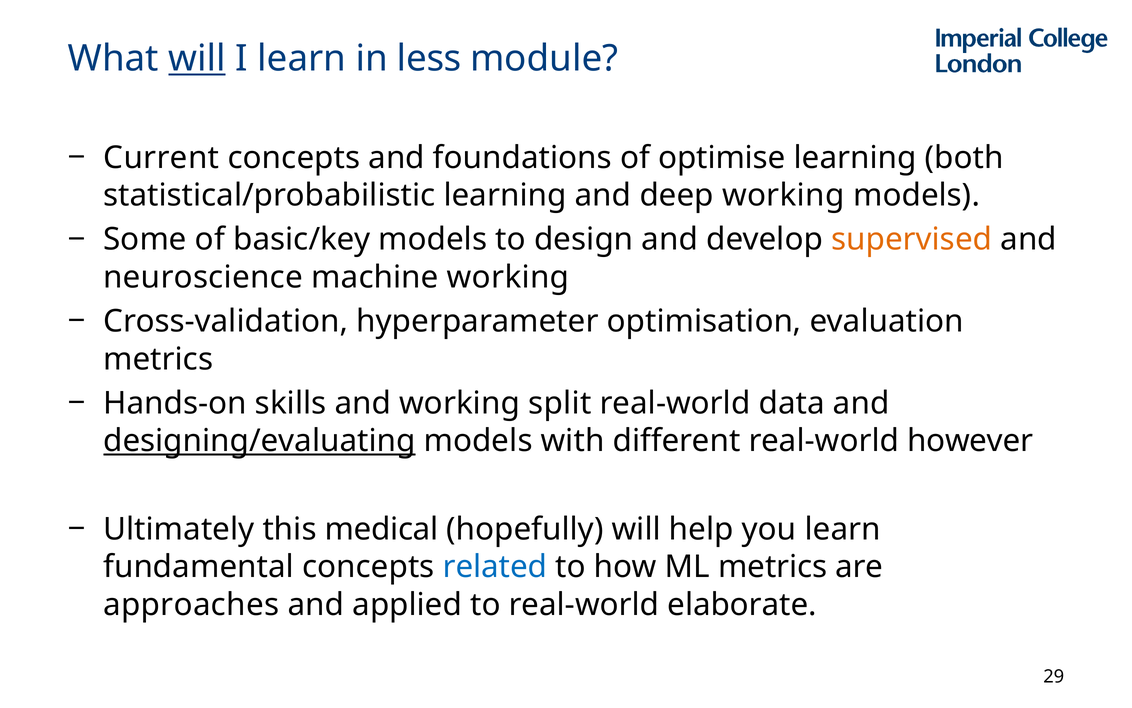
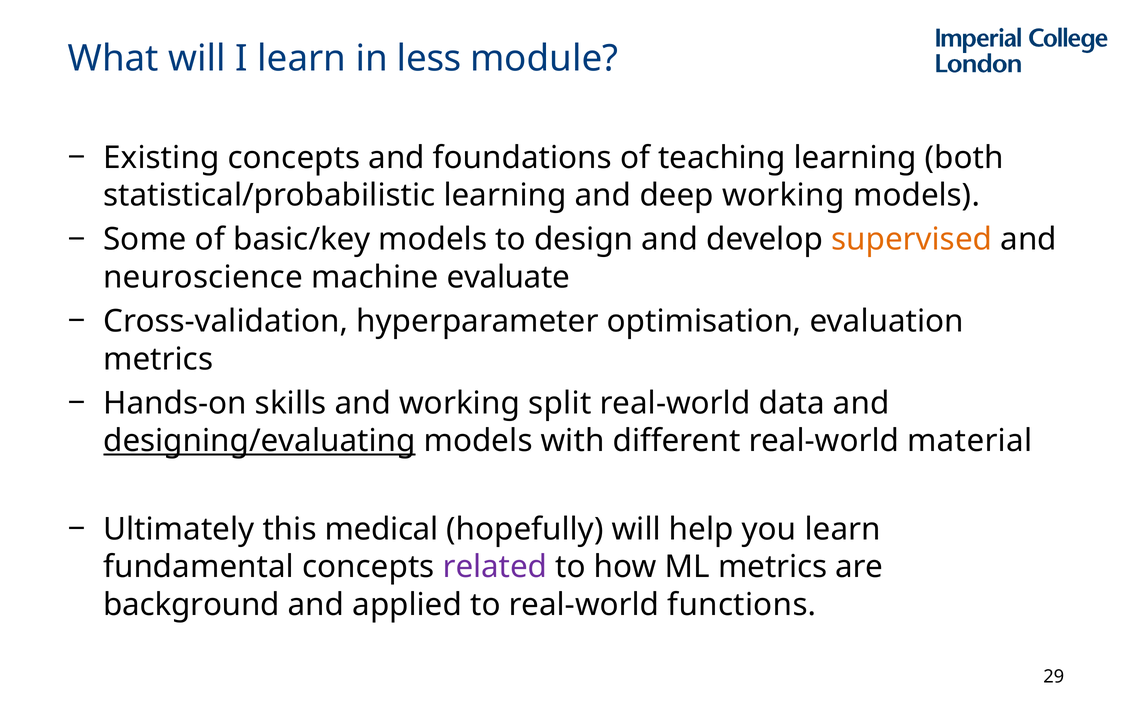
will at (197, 59) underline: present -> none
Current: Current -> Existing
optimise: optimise -> teaching
machine working: working -> evaluate
however: however -> material
related colour: blue -> purple
approaches: approaches -> background
elaborate: elaborate -> functions
